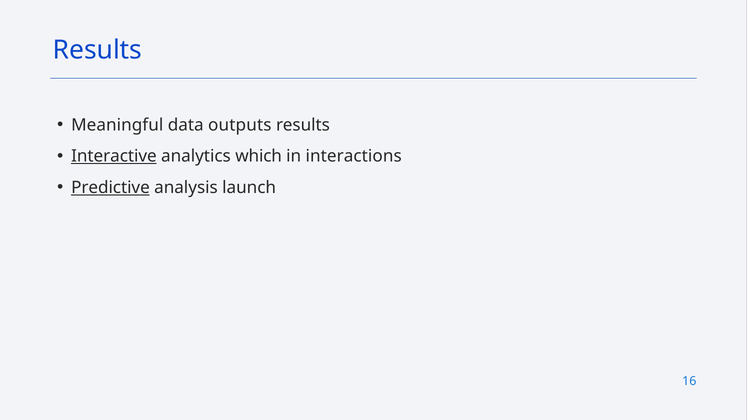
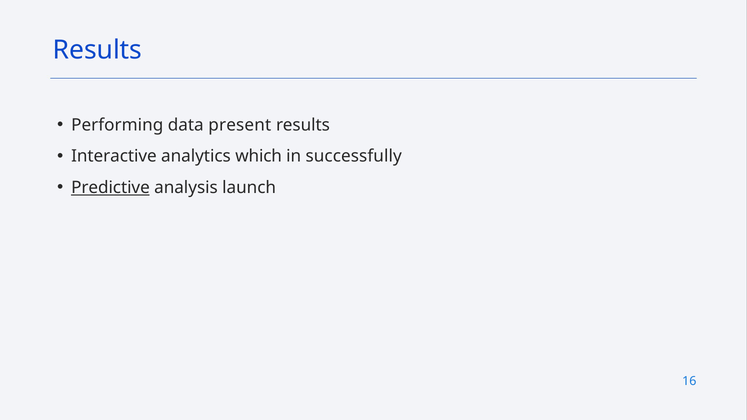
Meaningful: Meaningful -> Performing
outputs: outputs -> present
Interactive underline: present -> none
interactions: interactions -> successfully
